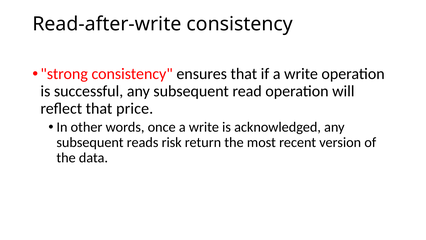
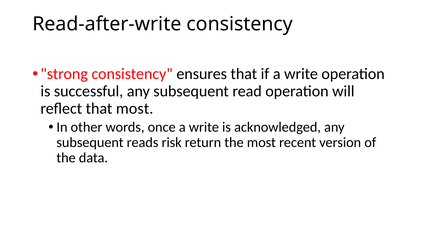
that price: price -> most
